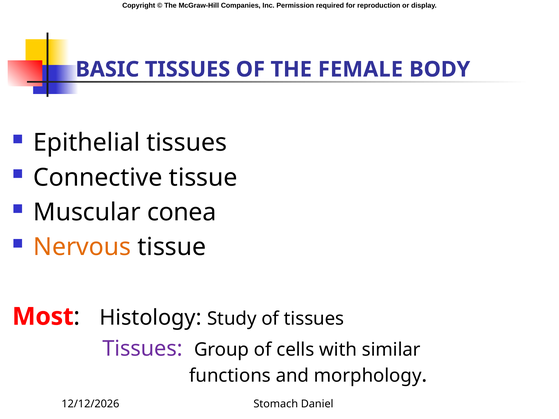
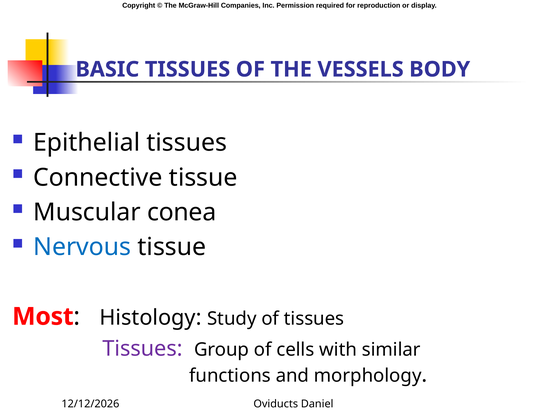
FEMALE: FEMALE -> VESSELS
Nervous colour: orange -> blue
Stomach: Stomach -> Oviducts
